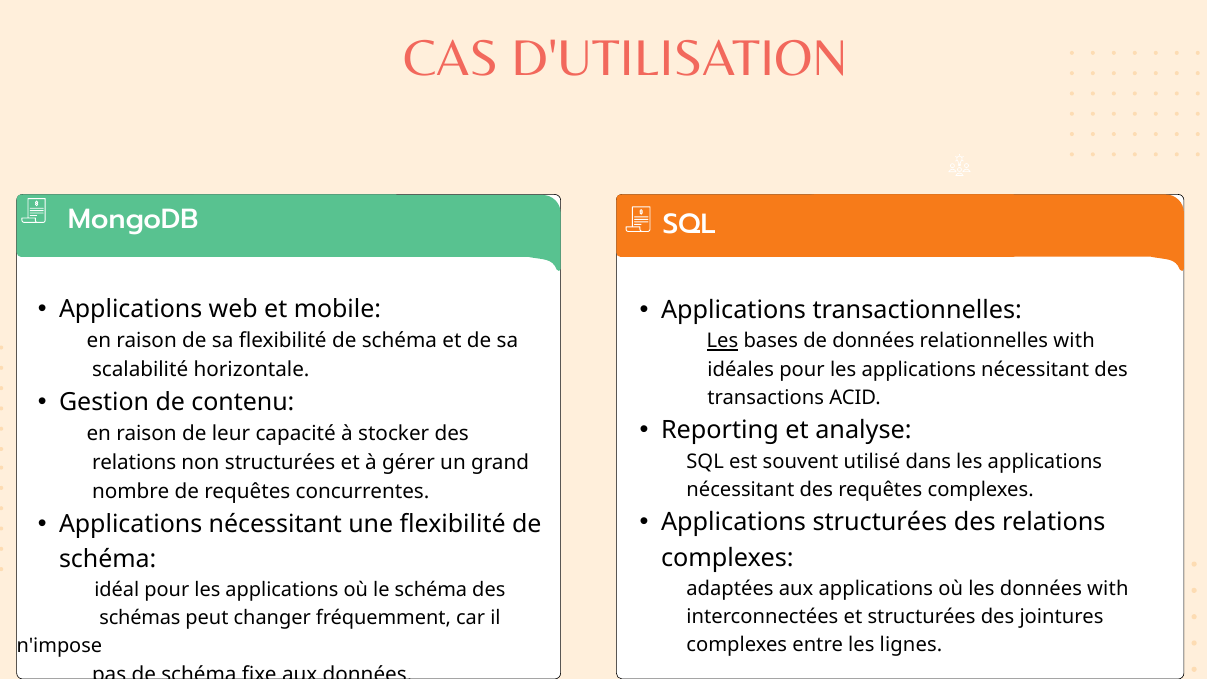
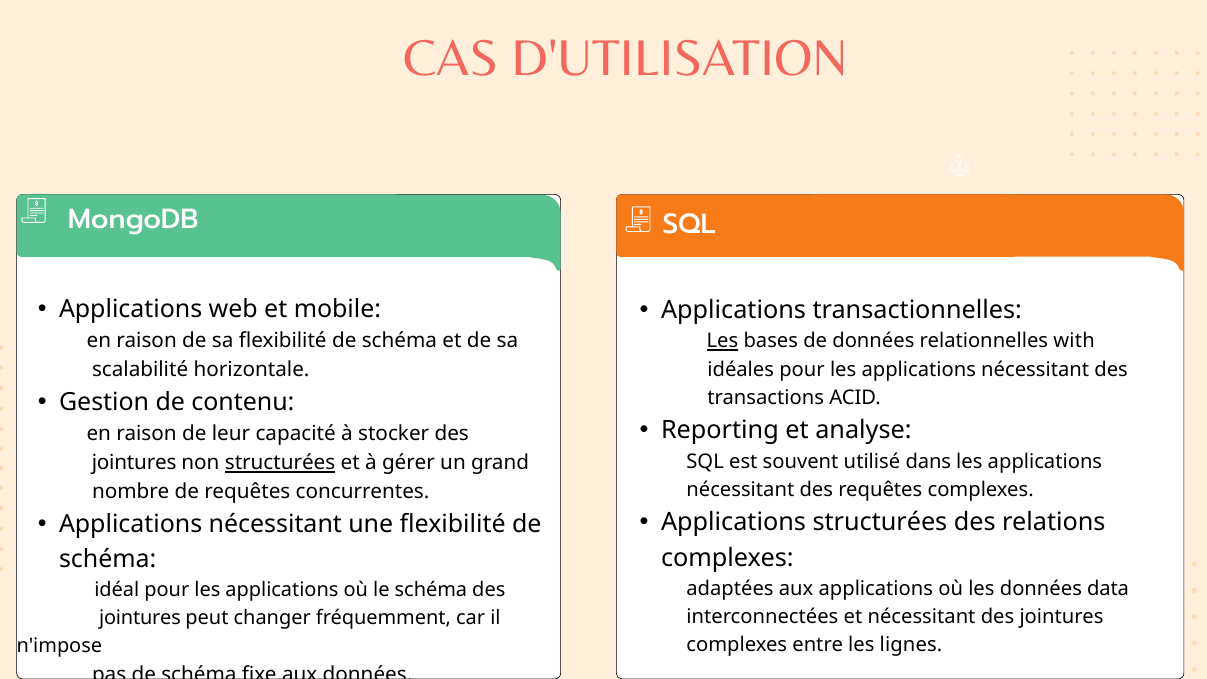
relations at (134, 463): relations -> jointures
structurées at (280, 463) underline: none -> present
données with: with -> data
et structurées: structurées -> nécessitant
schémas at (140, 618): schémas -> jointures
